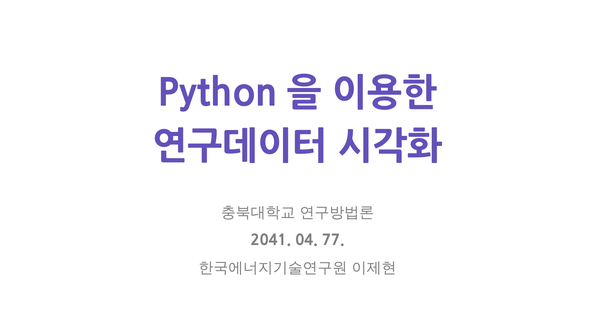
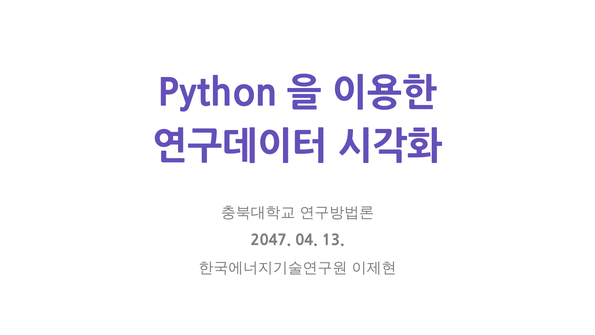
2041: 2041 -> 2047
77: 77 -> 13
